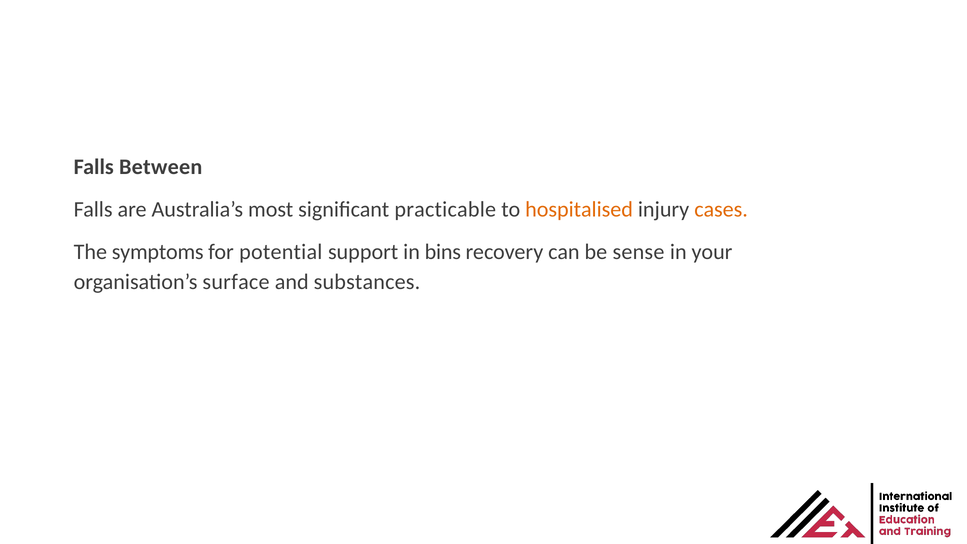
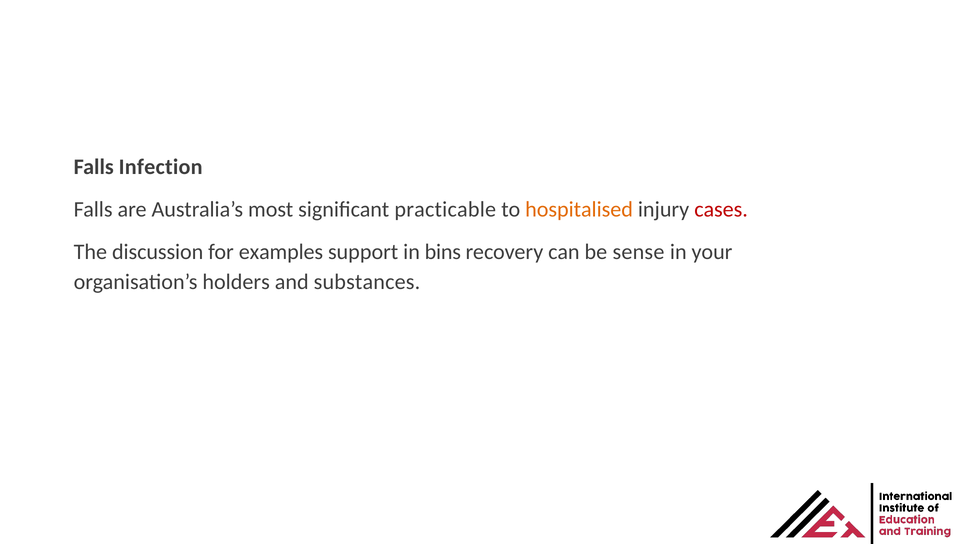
Between: Between -> Infection
cases colour: orange -> red
symptoms: symptoms -> discussion
potential: potential -> examples
surface: surface -> holders
